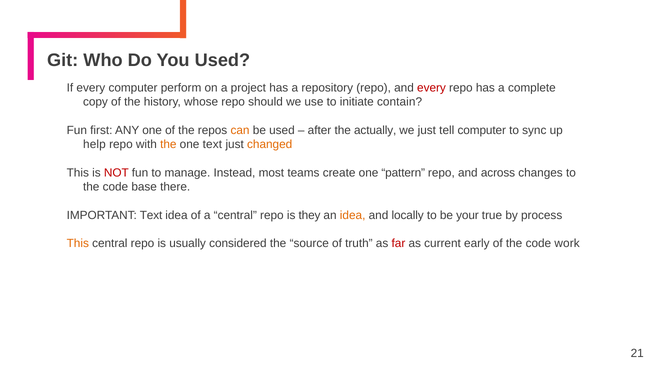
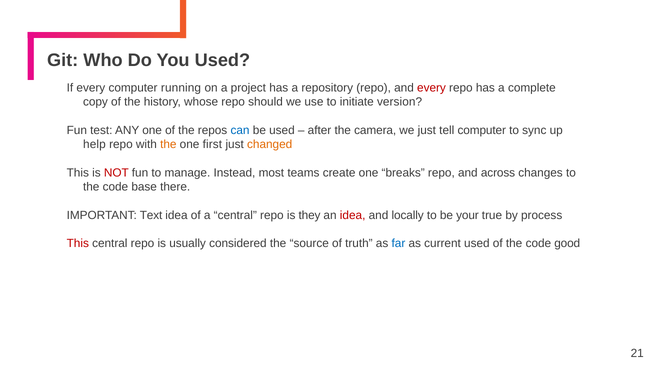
perform: perform -> running
contain: contain -> version
first: first -> test
can colour: orange -> blue
actually: actually -> camera
one text: text -> first
pattern: pattern -> breaks
idea at (353, 215) colour: orange -> red
This at (78, 244) colour: orange -> red
far colour: red -> blue
current early: early -> used
work: work -> good
